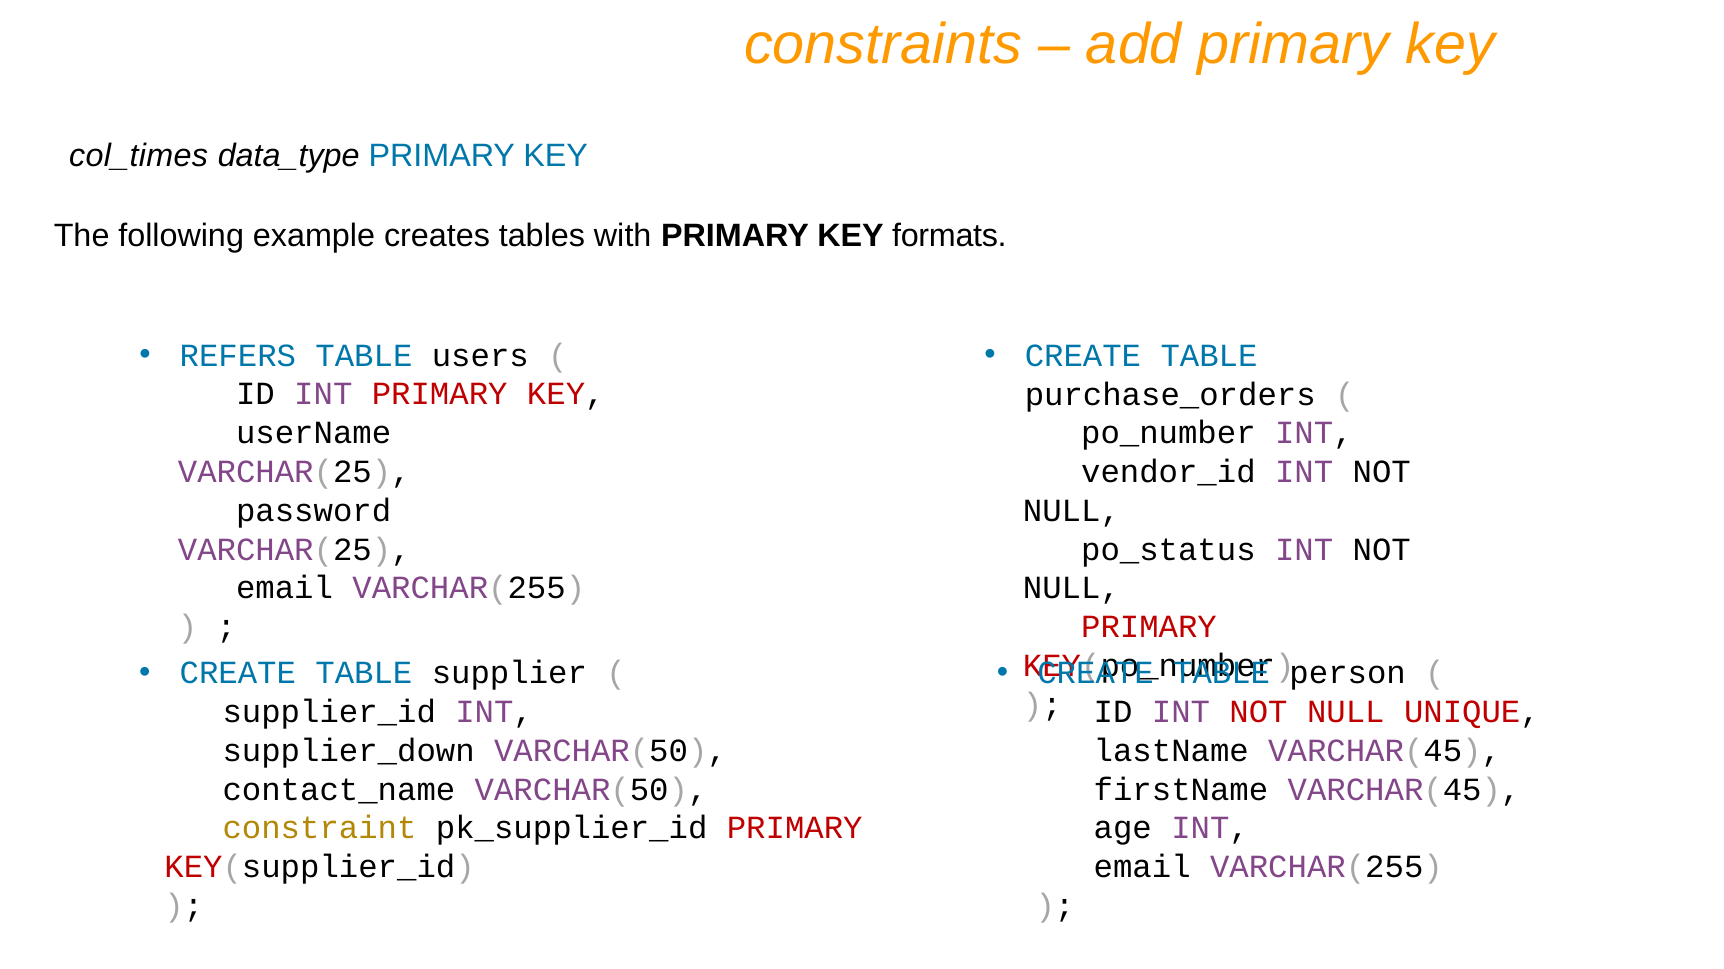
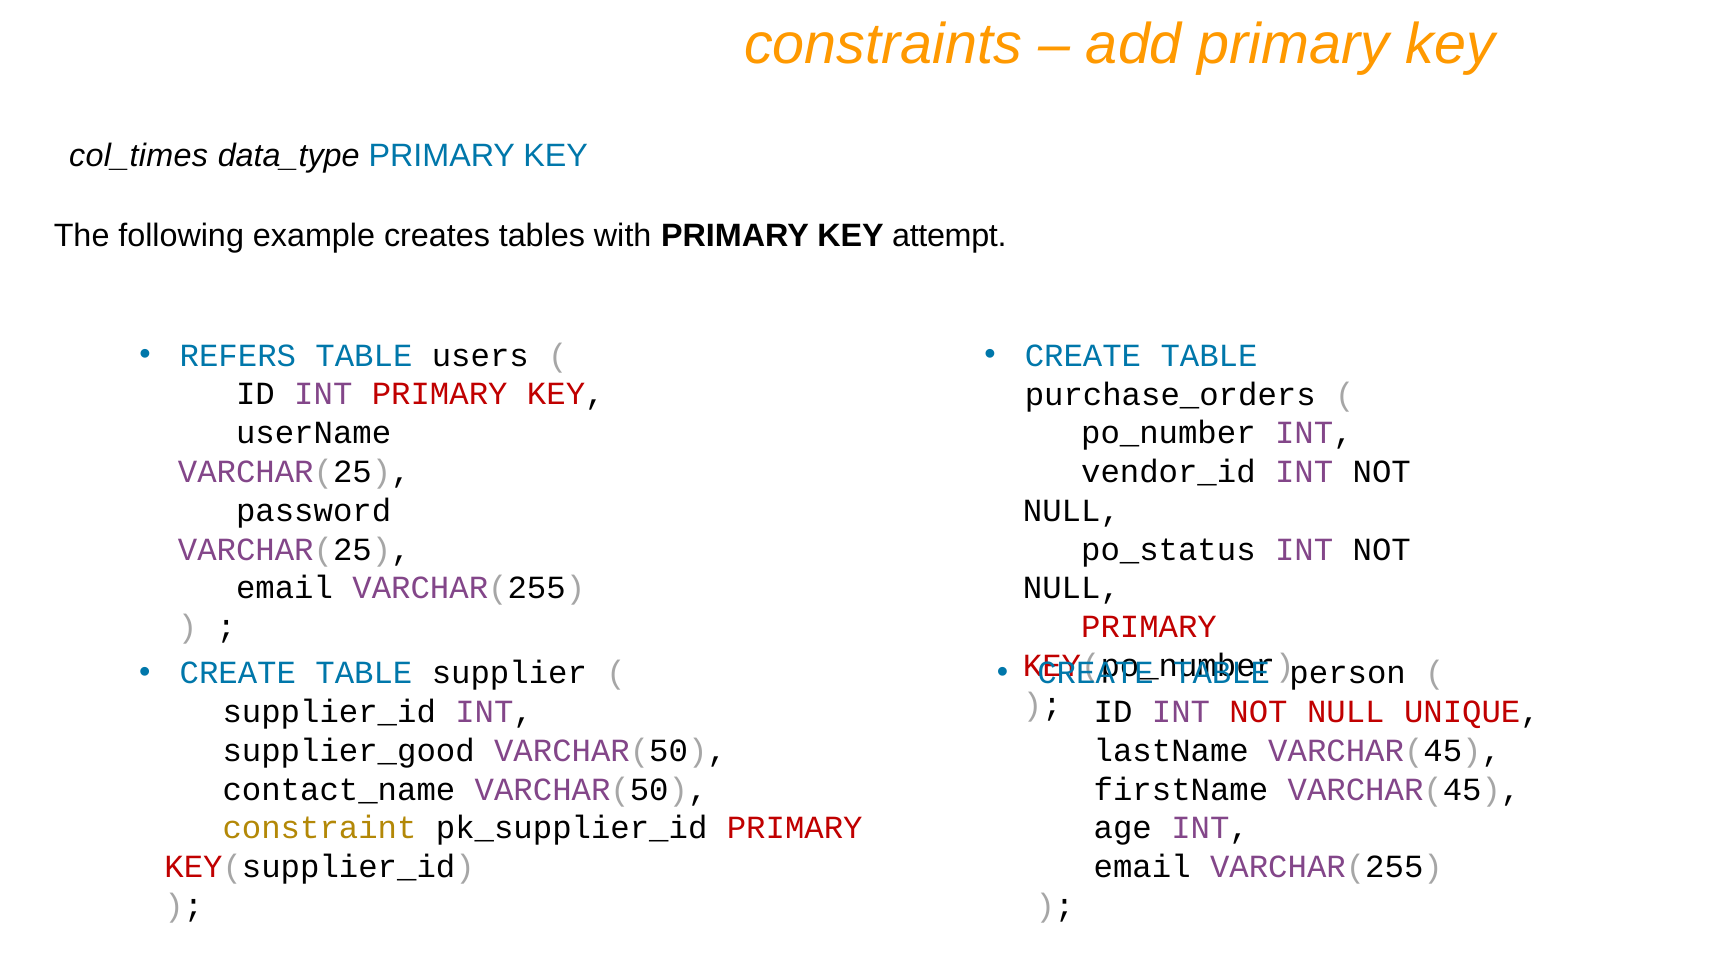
formats: formats -> attempt
supplier_down: supplier_down -> supplier_good
